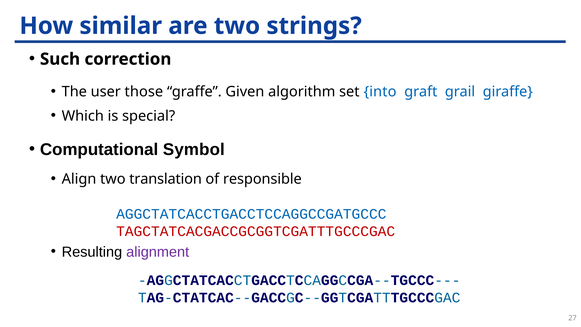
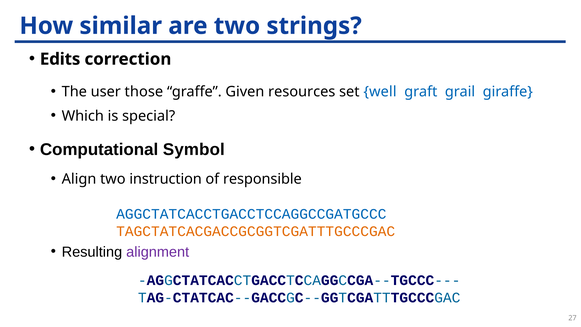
Such: Such -> Edits
algorithm: algorithm -> resources
into: into -> well
translation: translation -> instruction
TAGCTATCACGACCGCGGTCGATTTGCCCGAC colour: red -> orange
